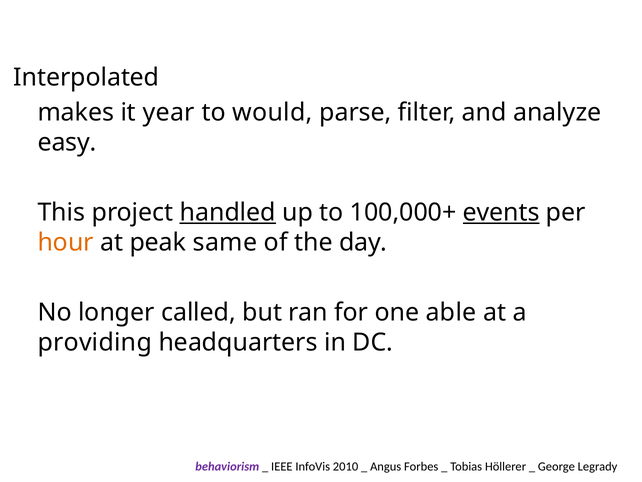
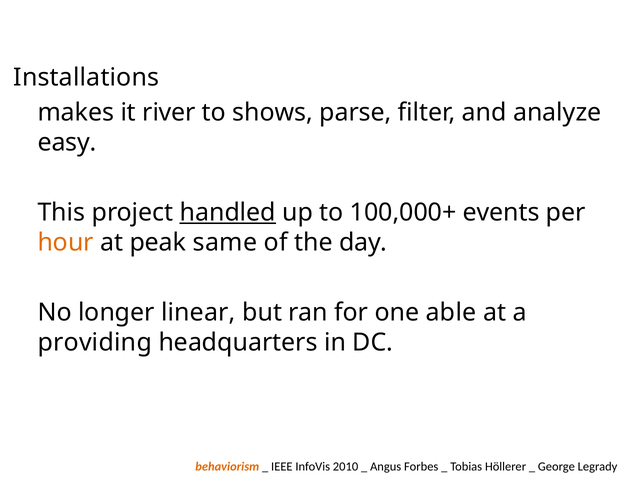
Interpolated: Interpolated -> Installations
year: year -> river
would: would -> shows
events underline: present -> none
called: called -> linear
behaviorism colour: purple -> orange
